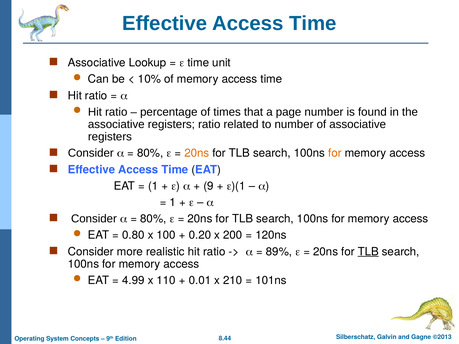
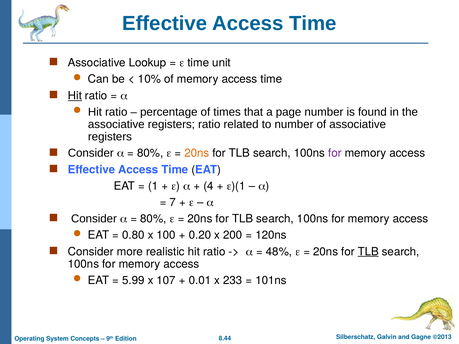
Hit at (75, 96) underline: none -> present
for at (335, 153) colour: orange -> purple
9: 9 -> 4
1 at (173, 203): 1 -> 7
89%: 89% -> 48%
4.99: 4.99 -> 5.99
110: 110 -> 107
210: 210 -> 233
